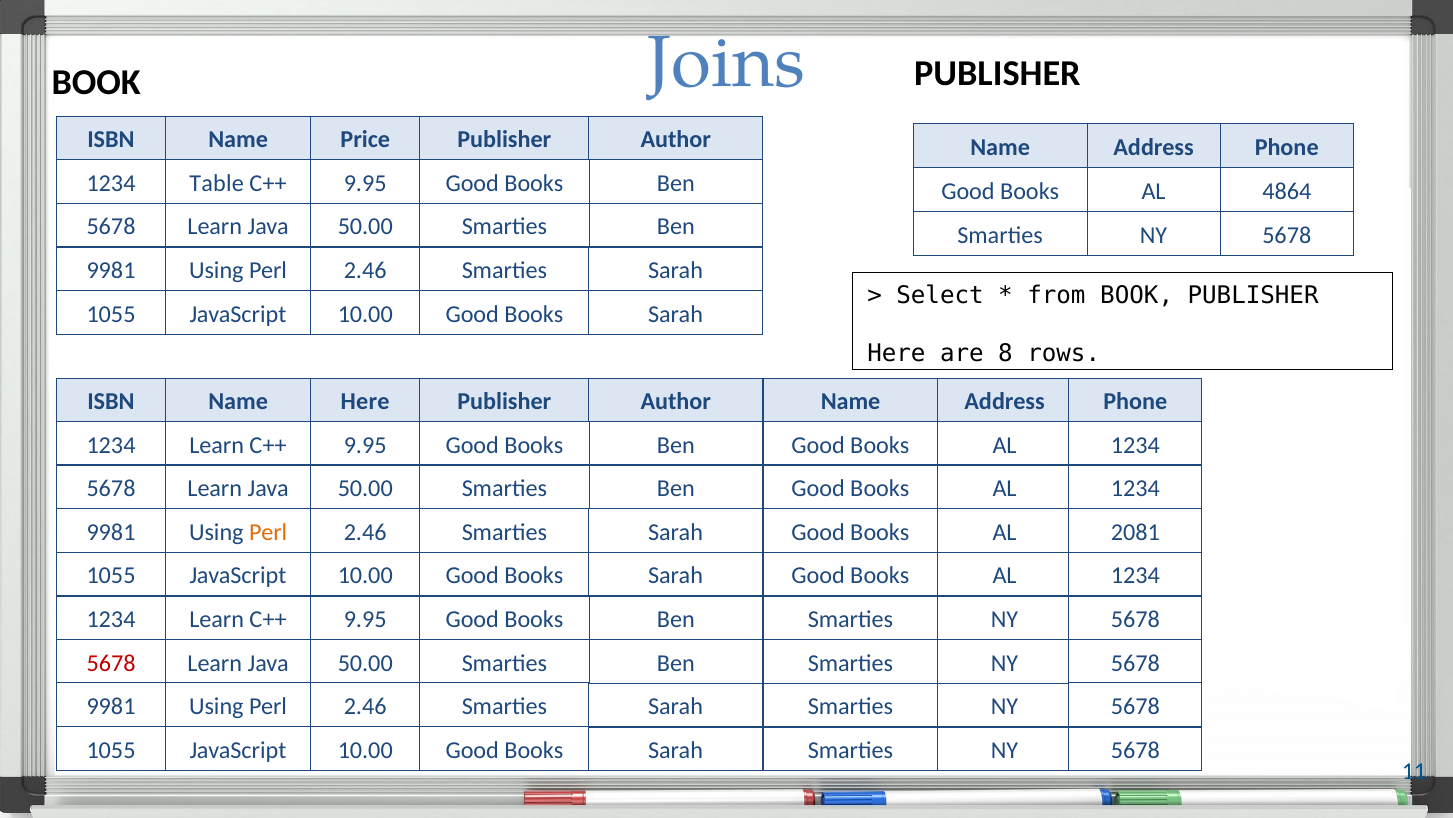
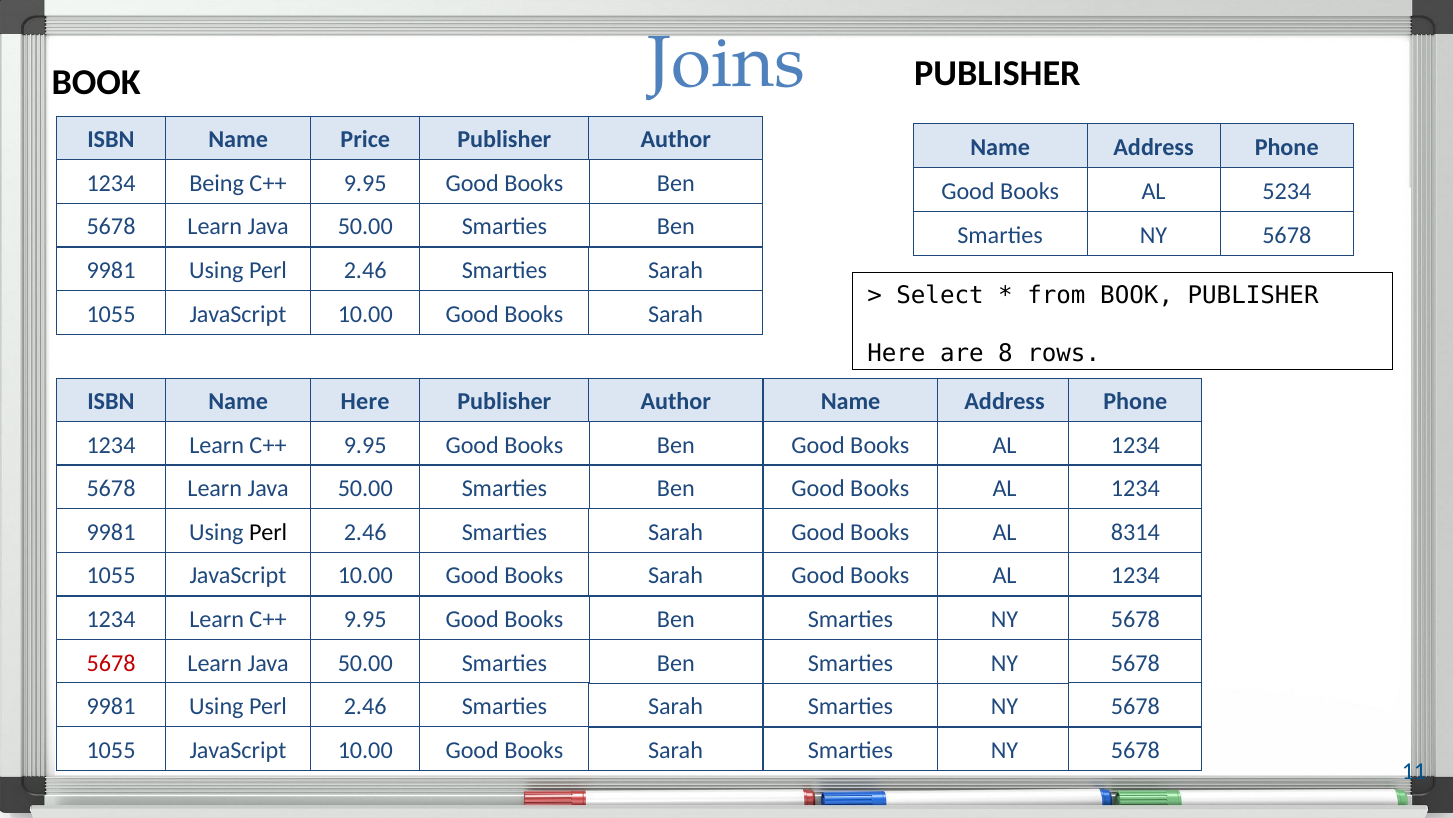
Table: Table -> Being
4864: 4864 -> 5234
Perl at (268, 532) colour: orange -> black
2081: 2081 -> 8314
